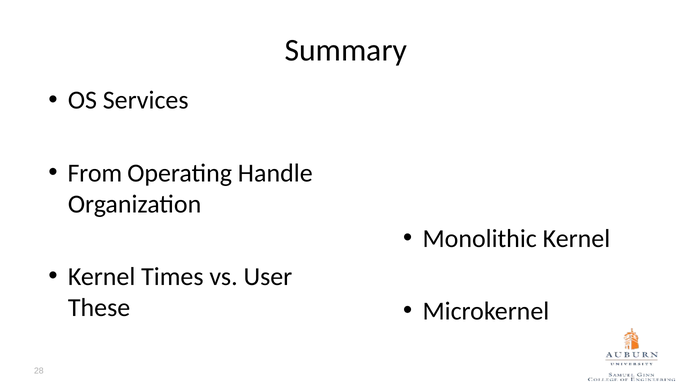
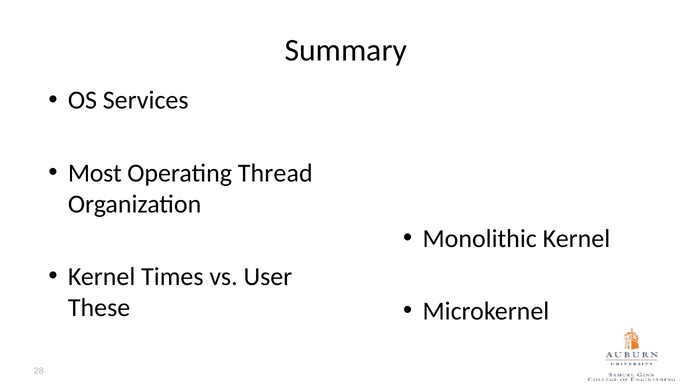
From: From -> Most
Handle: Handle -> Thread
